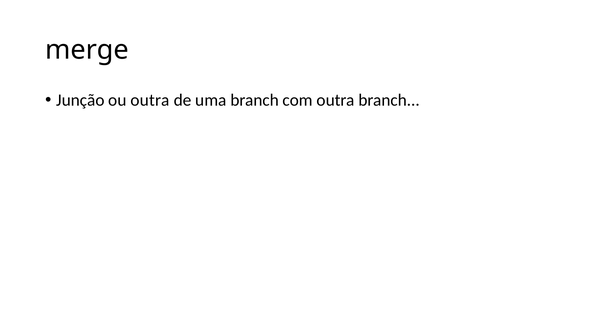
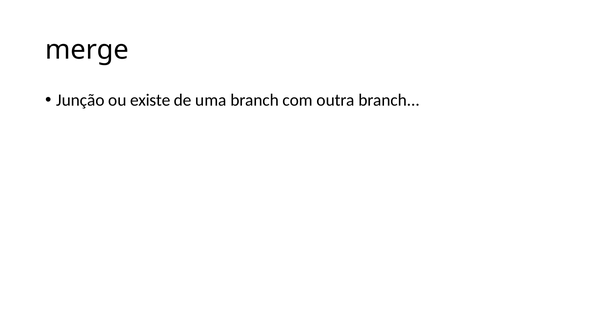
ou outra: outra -> existe
